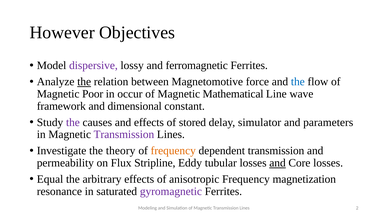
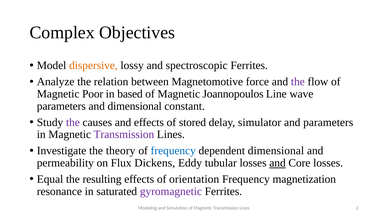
However: However -> Complex
dispersive colour: purple -> orange
ferromagnetic: ferromagnetic -> spectroscopic
the at (84, 82) underline: present -> none
the at (298, 82) colour: blue -> purple
occur: occur -> based
Mathematical: Mathematical -> Joannopoulos
framework at (61, 106): framework -> parameters
frequency at (173, 151) colour: orange -> blue
dependent transmission: transmission -> dimensional
Stripline: Stripline -> Dickens
arbitrary: arbitrary -> resulting
anisotropic: anisotropic -> orientation
